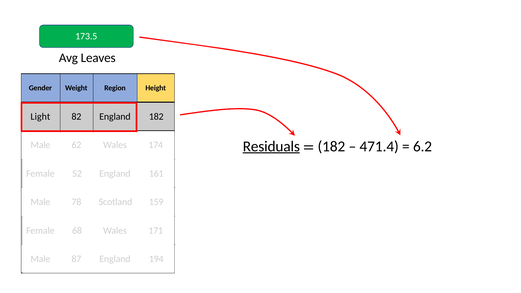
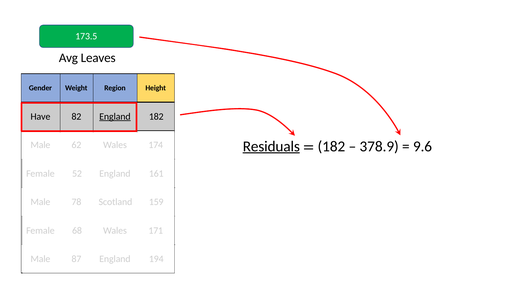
Light: Light -> Have
England at (115, 117) underline: none -> present
471.4: 471.4 -> 378.9
6.2: 6.2 -> 9.6
